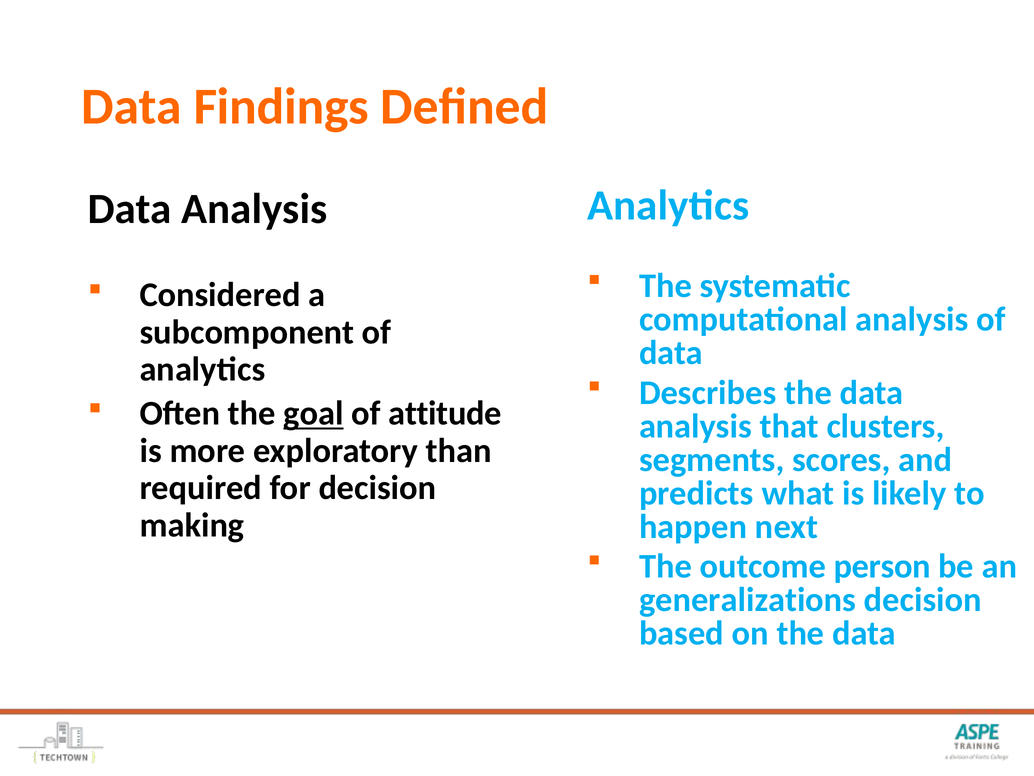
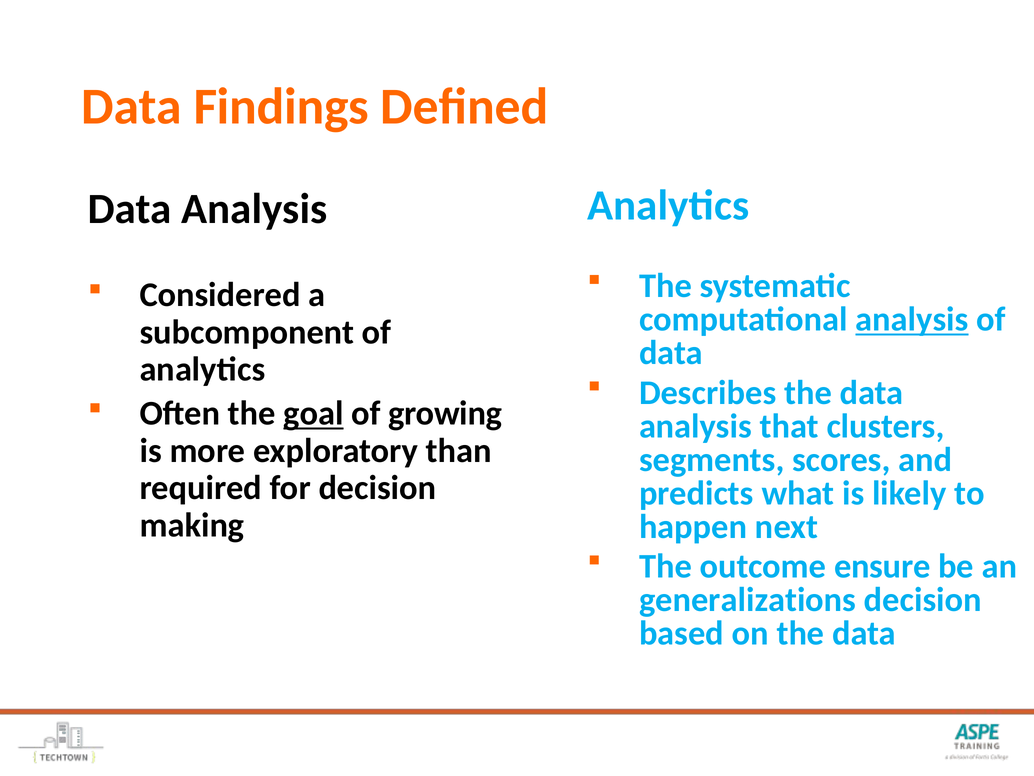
analysis at (912, 319) underline: none -> present
attitude: attitude -> growing
person: person -> ensure
